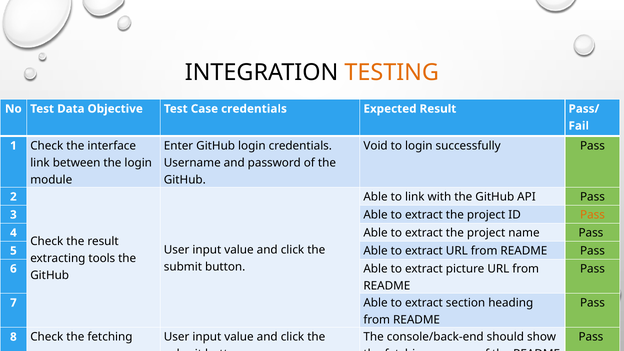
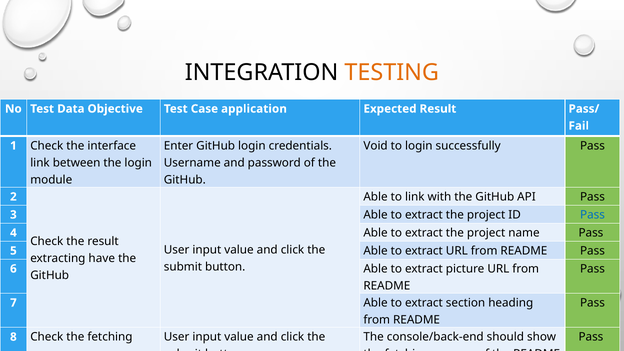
Case credentials: credentials -> application
Pass at (592, 215) colour: orange -> blue
tools: tools -> have
